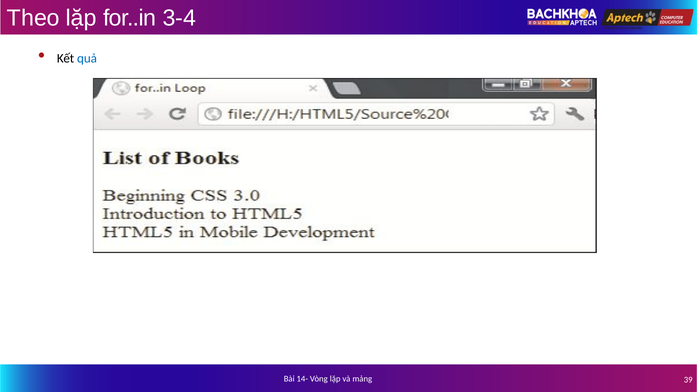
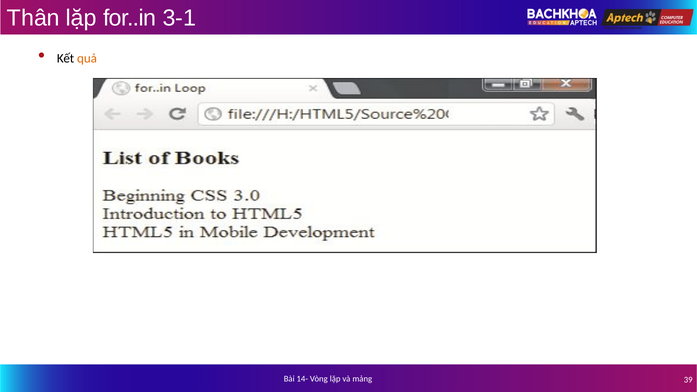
Theo: Theo -> Thân
3-4: 3-4 -> 3-1
quả colour: blue -> orange
